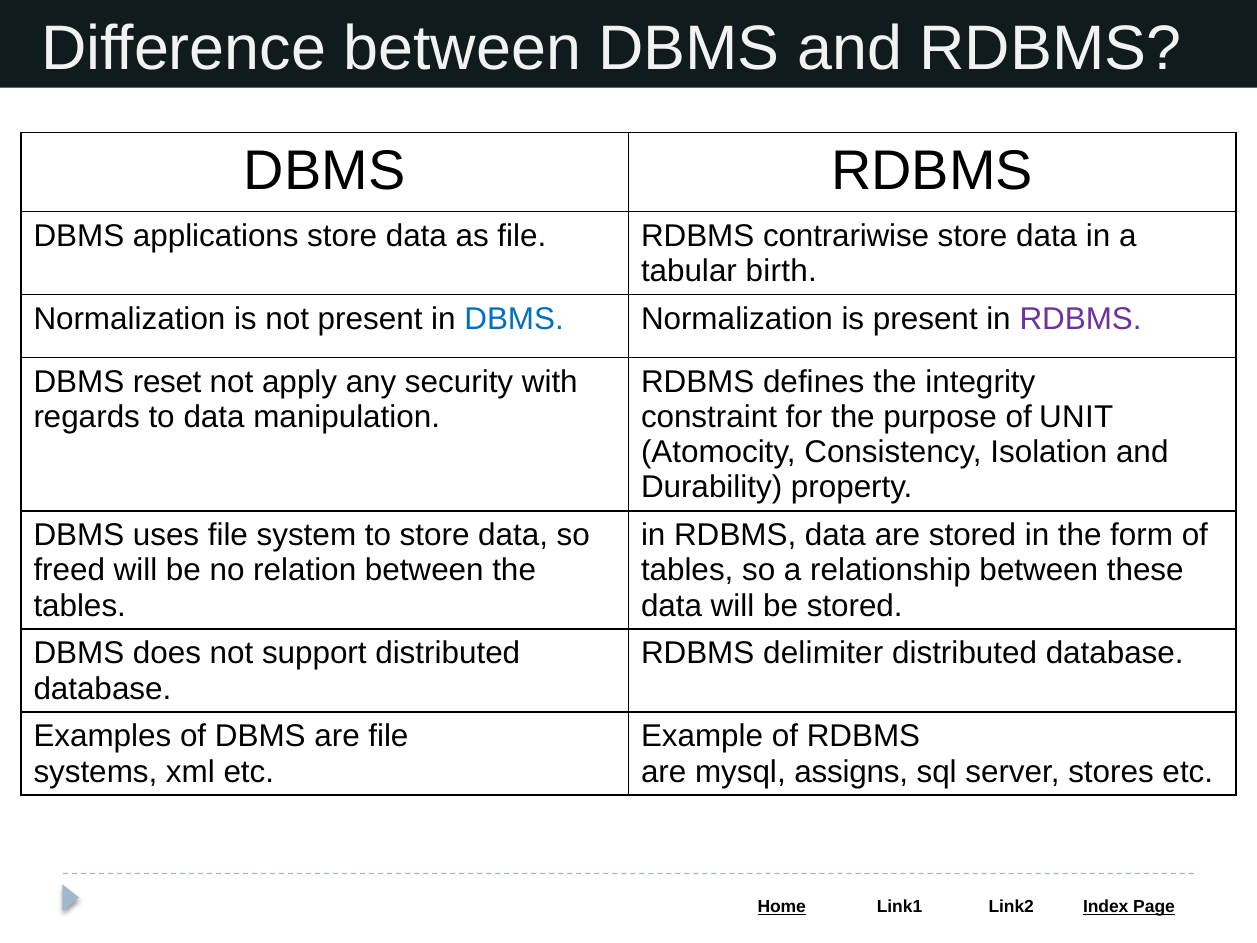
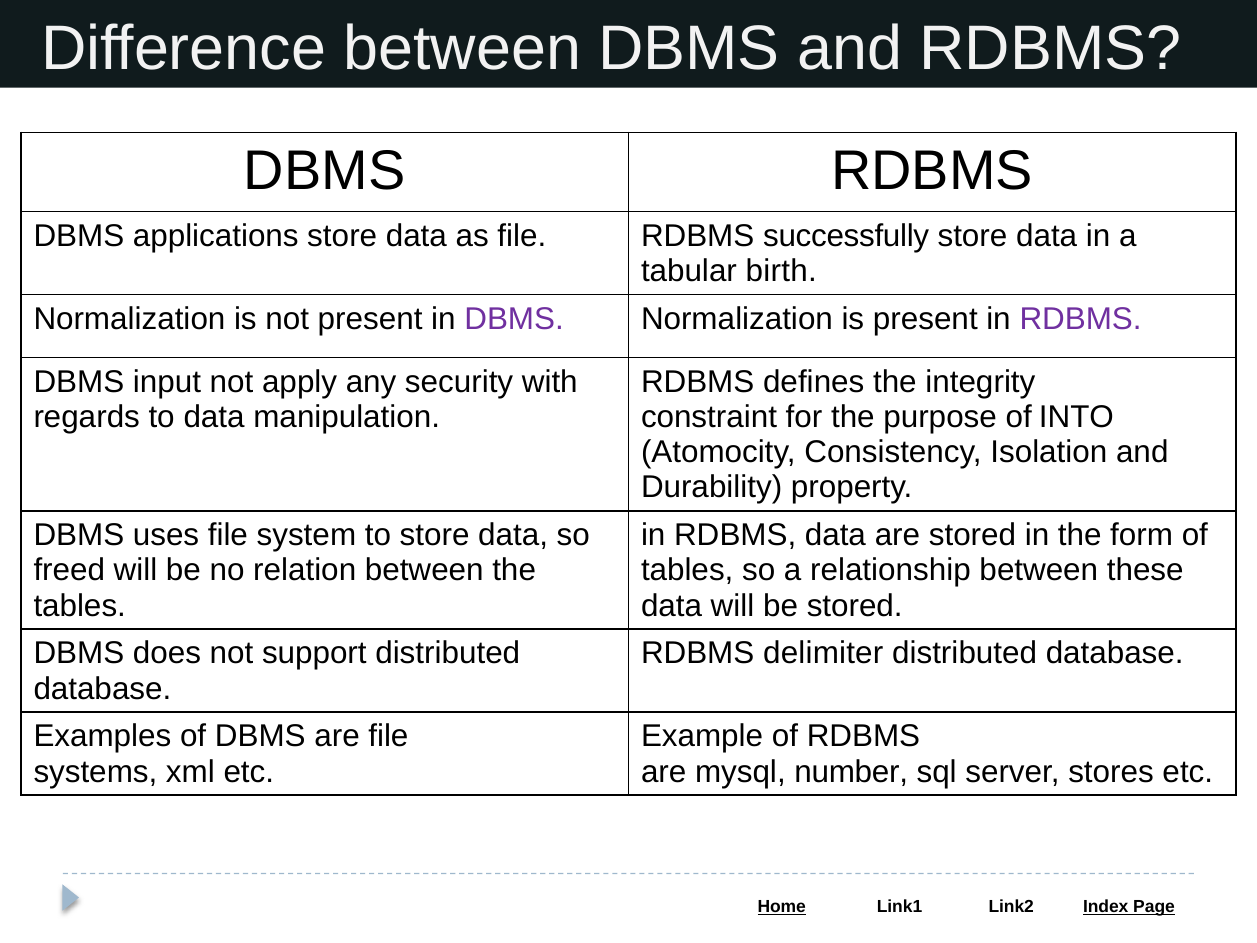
contrariwise: contrariwise -> successfully
DBMS at (514, 319) colour: blue -> purple
reset: reset -> input
UNIT: UNIT -> INTO
assigns: assigns -> number
